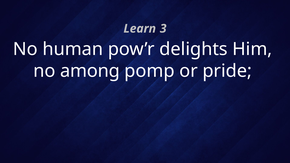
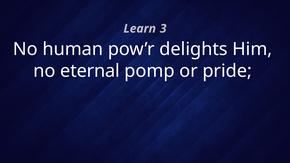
among: among -> eternal
